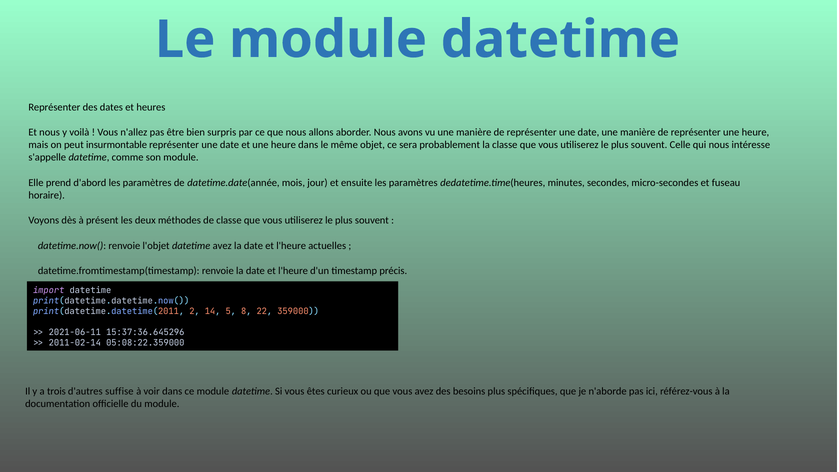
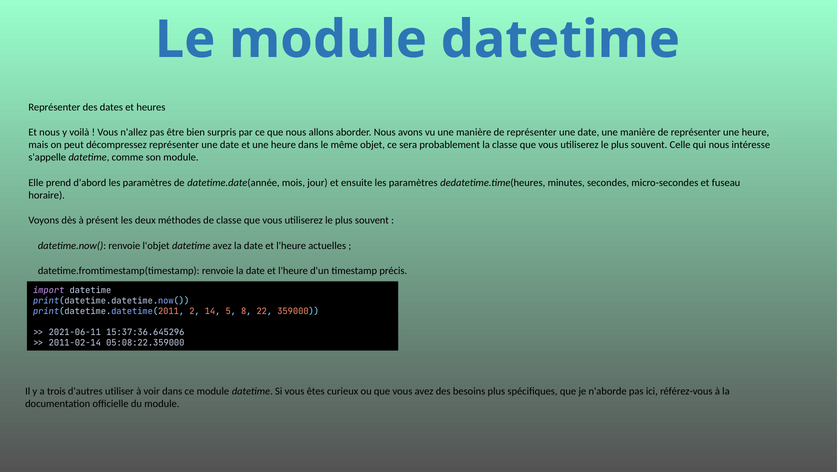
insurmontable: insurmontable -> décompressez
suffise: suffise -> utiliser
